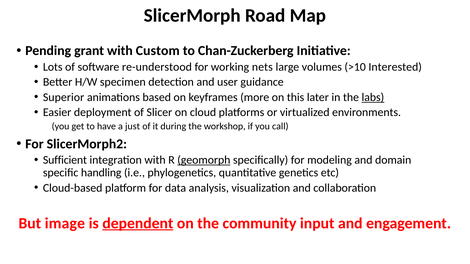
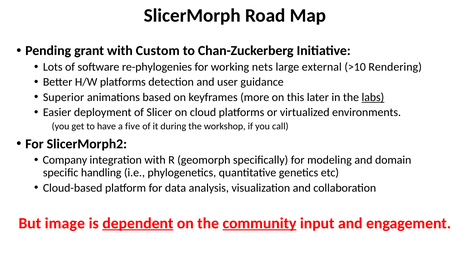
re-understood: re-understood -> re-phylogenies
volumes: volumes -> external
Interested: Interested -> Rendering
H/W specimen: specimen -> platforms
just: just -> five
Sufficient: Sufficient -> Company
geomorph underline: present -> none
community underline: none -> present
